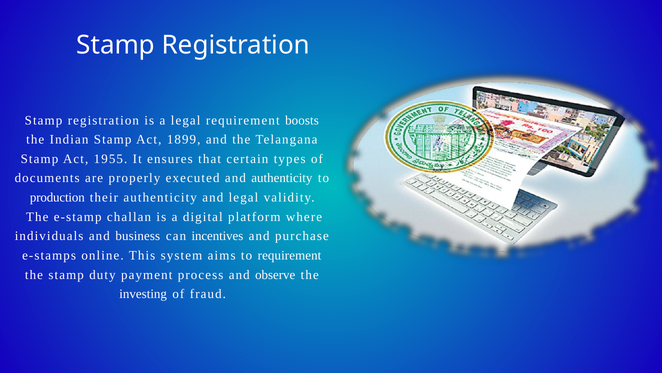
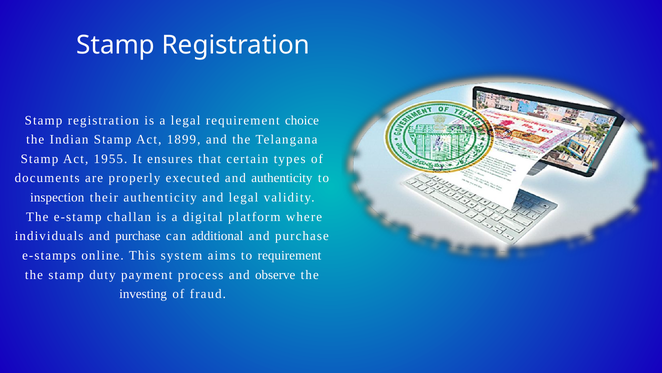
boosts: boosts -> choice
production: production -> inspection
individuals and business: business -> purchase
incentives: incentives -> additional
